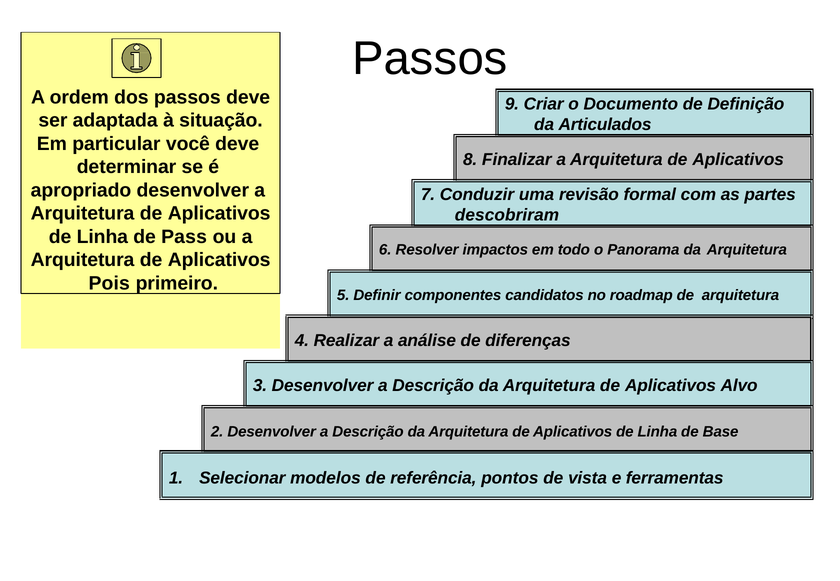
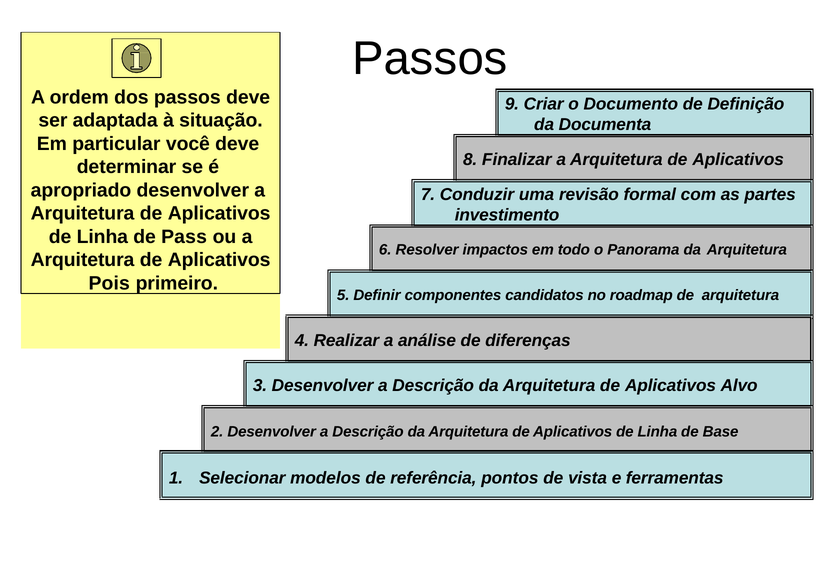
Articulados: Articulados -> Documenta
descobriram: descobriram -> investimento
